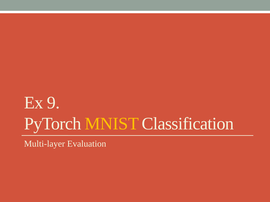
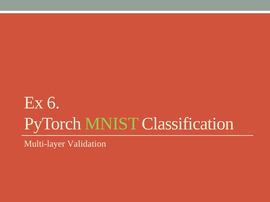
9: 9 -> 6
MNIST colour: yellow -> light green
Evaluation: Evaluation -> Validation
